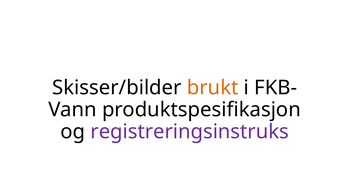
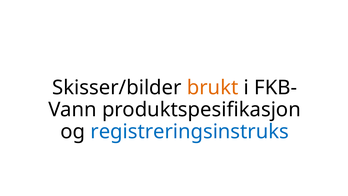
registreringsinstruks colour: purple -> blue
